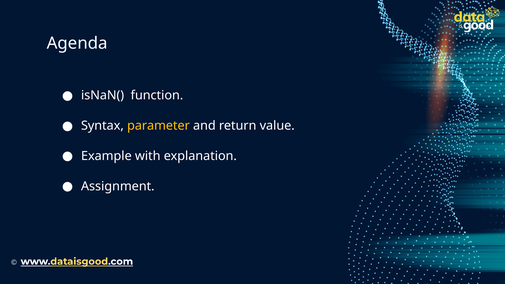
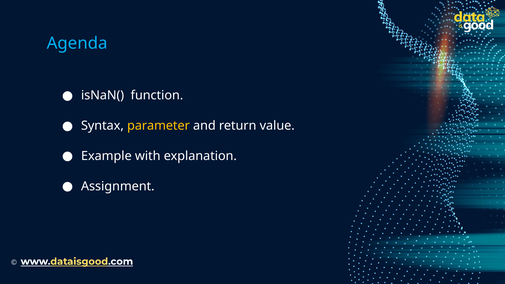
Agenda colour: white -> light blue
